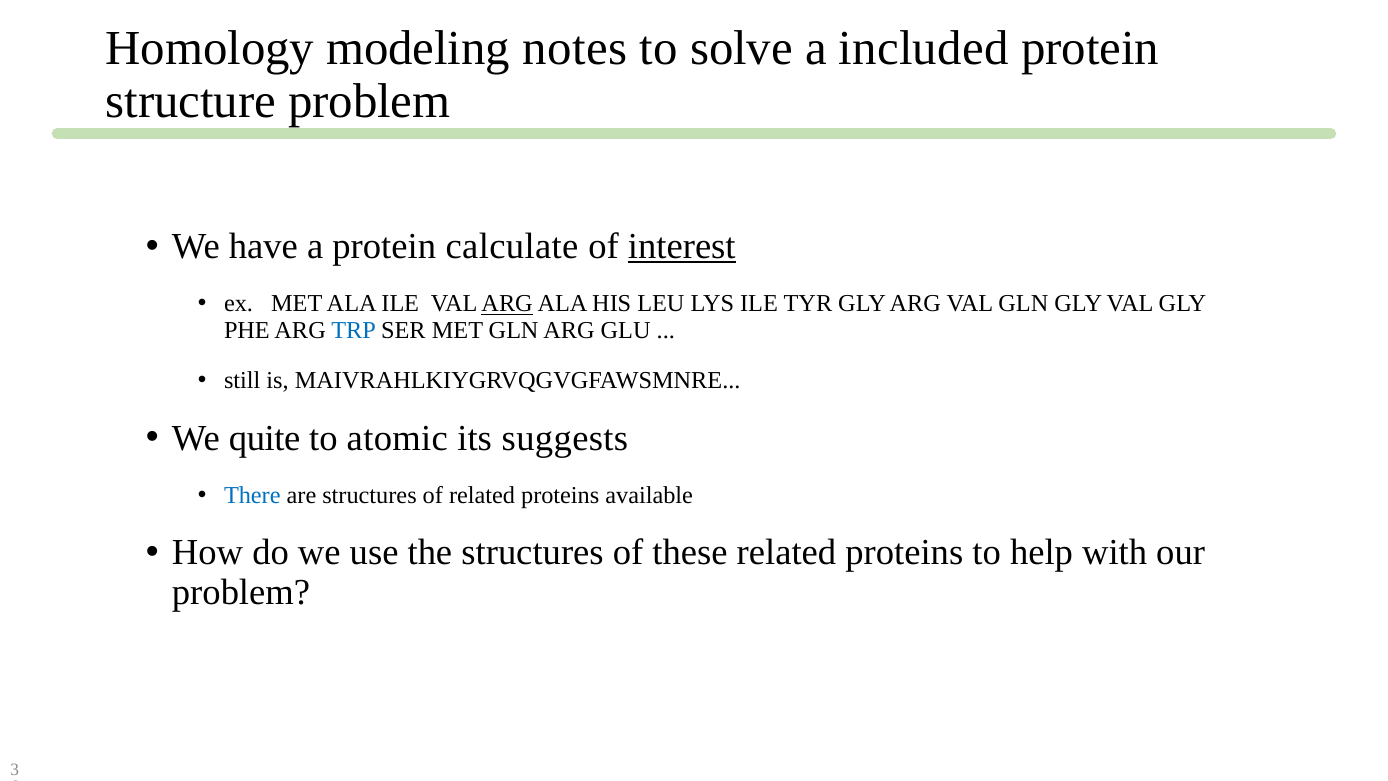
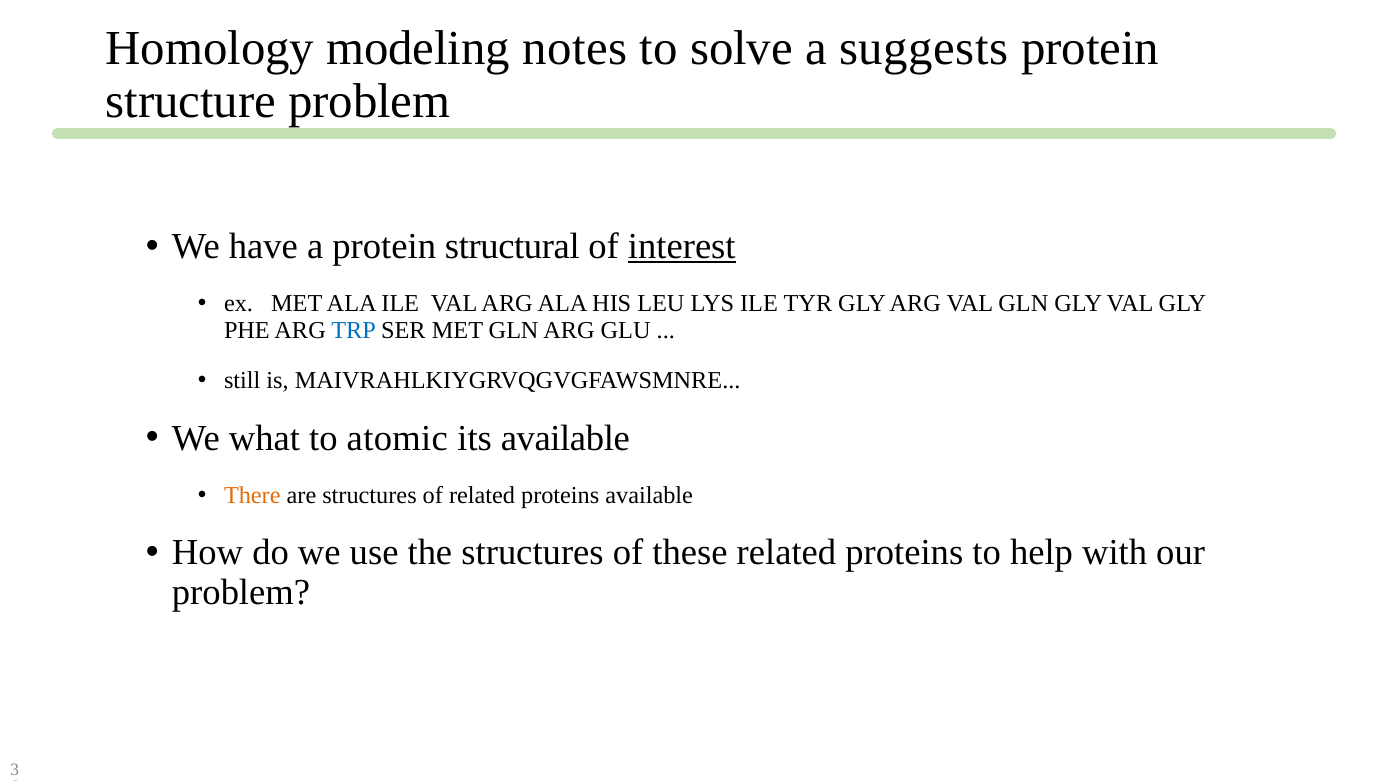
included: included -> suggests
calculate: calculate -> structural
ARG at (507, 304) underline: present -> none
quite: quite -> what
its suggests: suggests -> available
There colour: blue -> orange
